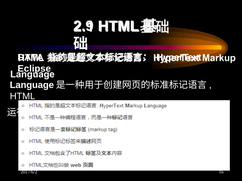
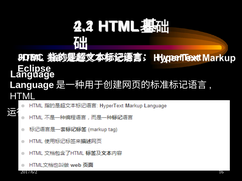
2.9: 2.9 -> 4.2
DATA: DATA -> JDBC
